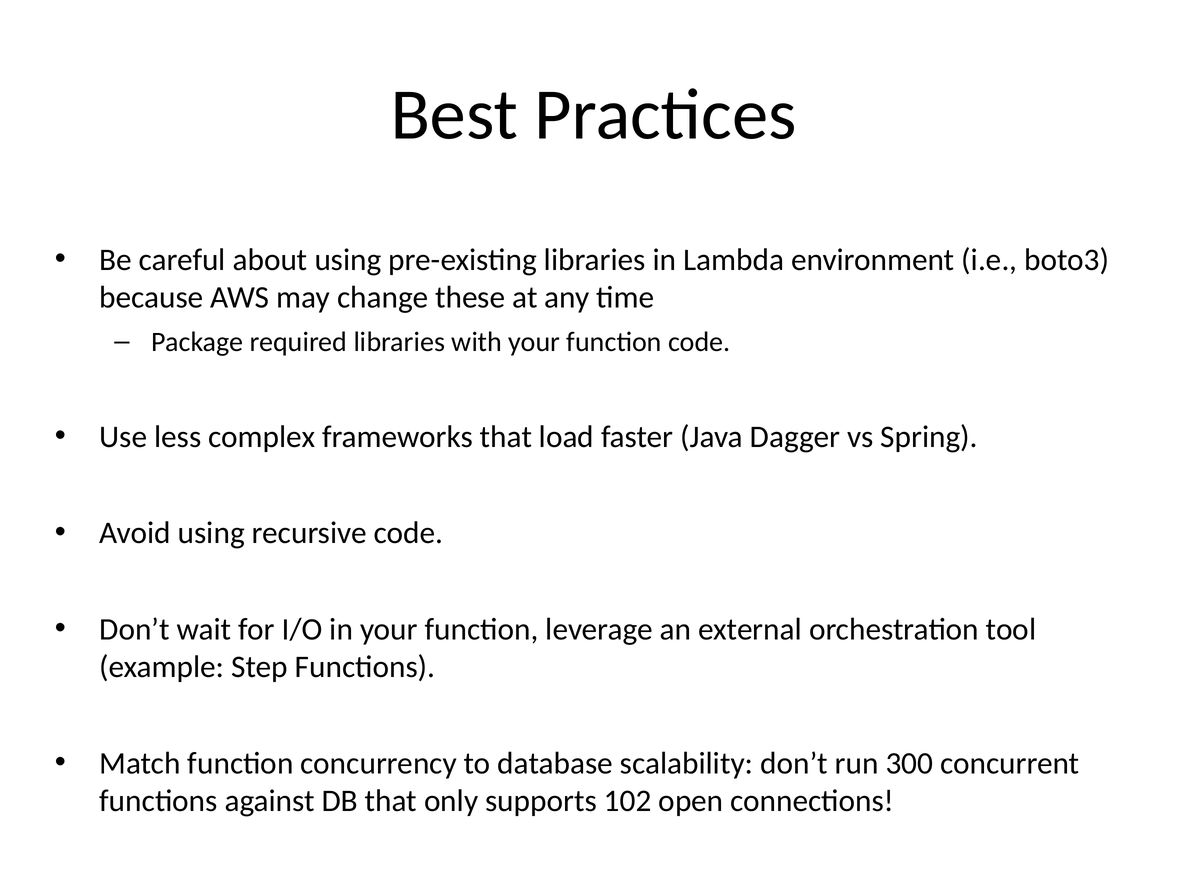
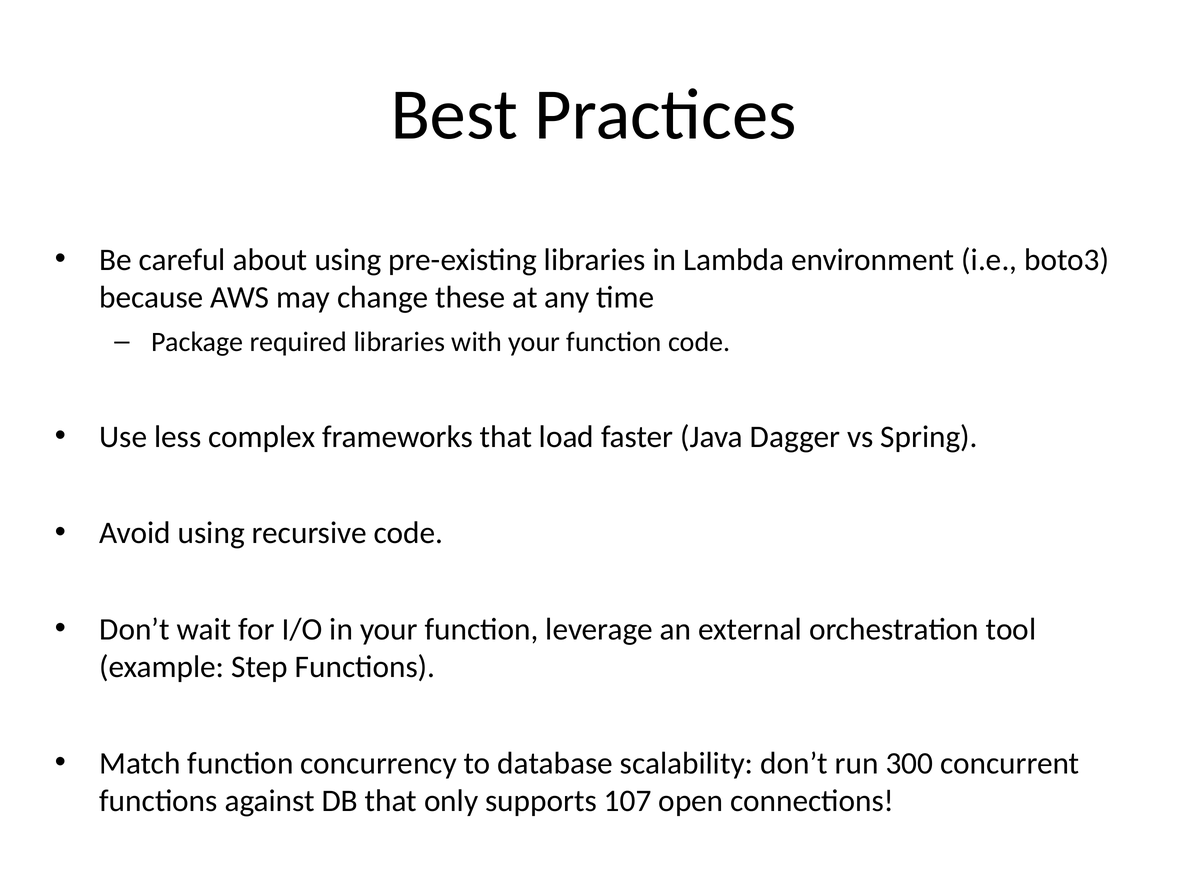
102: 102 -> 107
